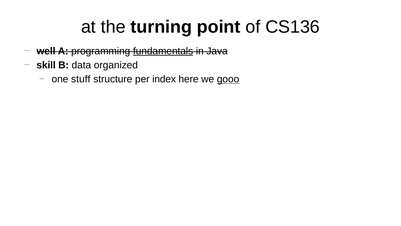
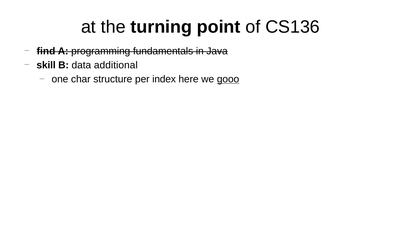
well: well -> find
fundamentals underline: present -> none
organized: organized -> additional
stuff: stuff -> char
